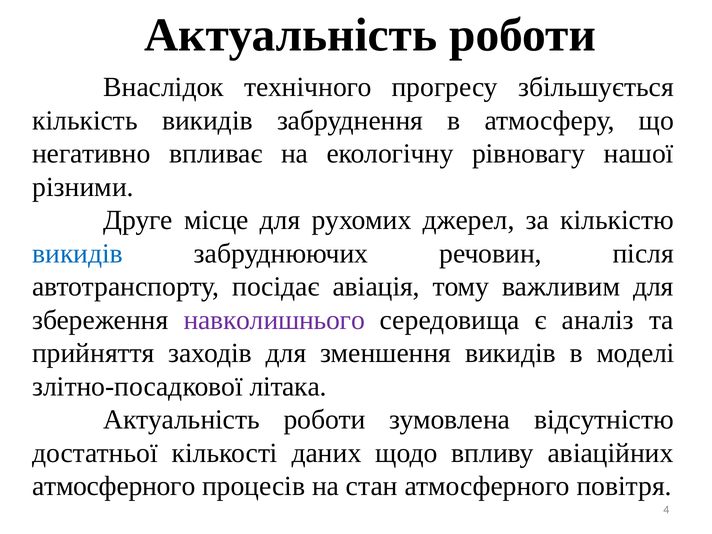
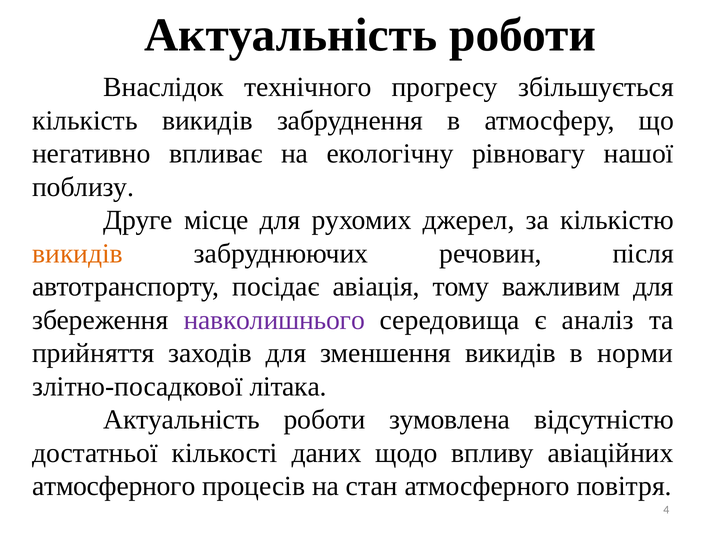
різними: різними -> поблизу
викидів at (78, 253) colour: blue -> orange
моделі: моделі -> норми
